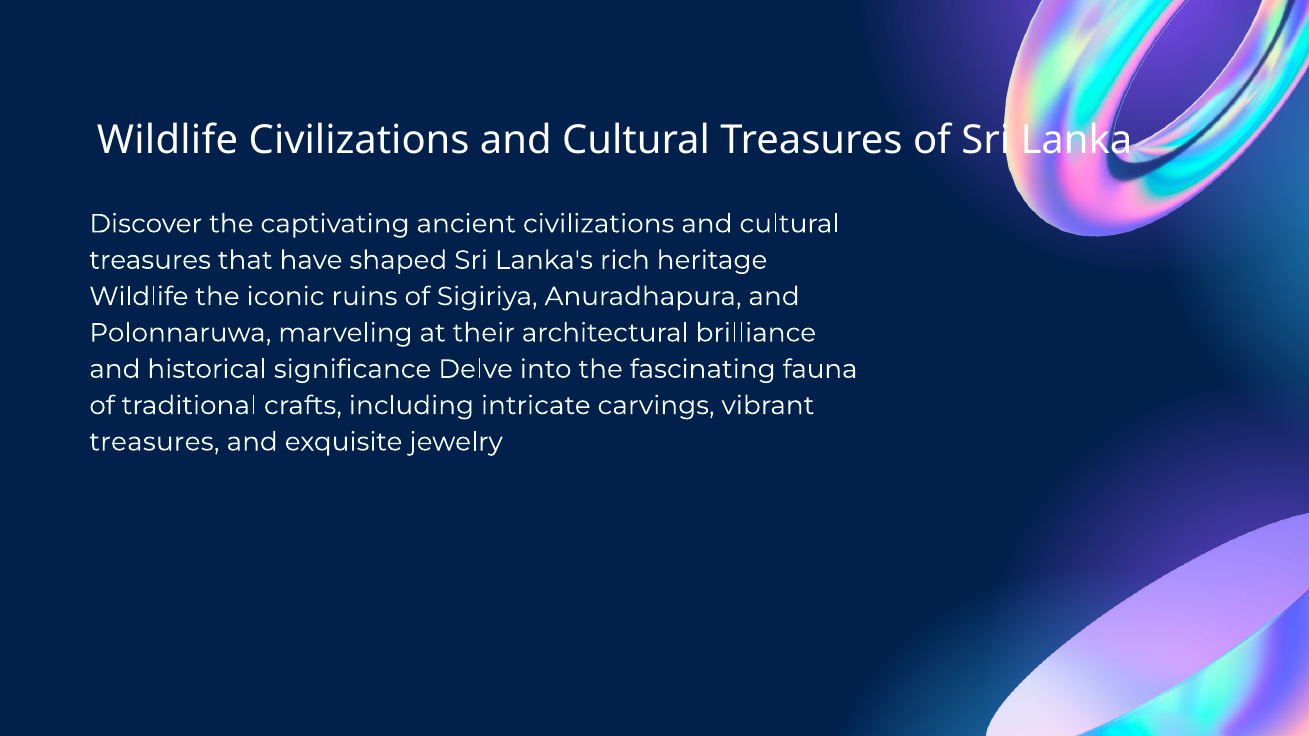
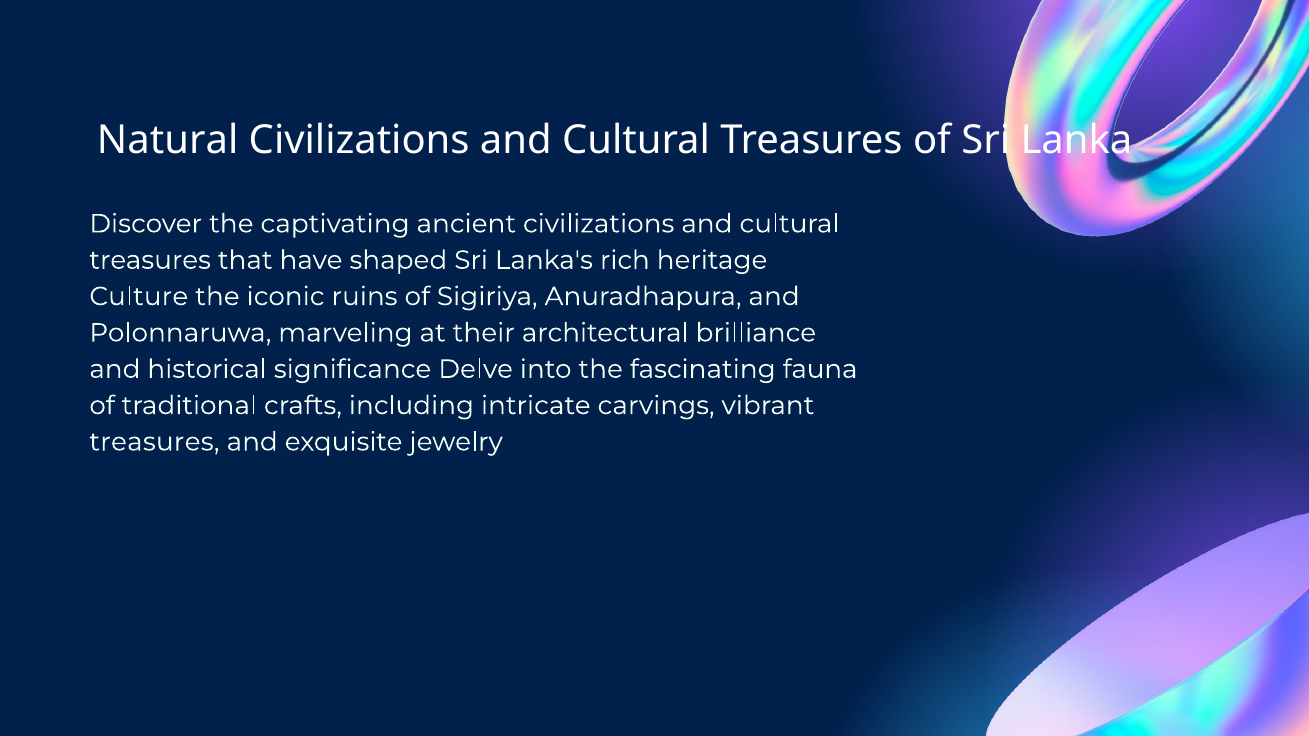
Wildlife at (168, 140): Wildlife -> Natural
Wildlife at (139, 297): Wildlife -> Culture
